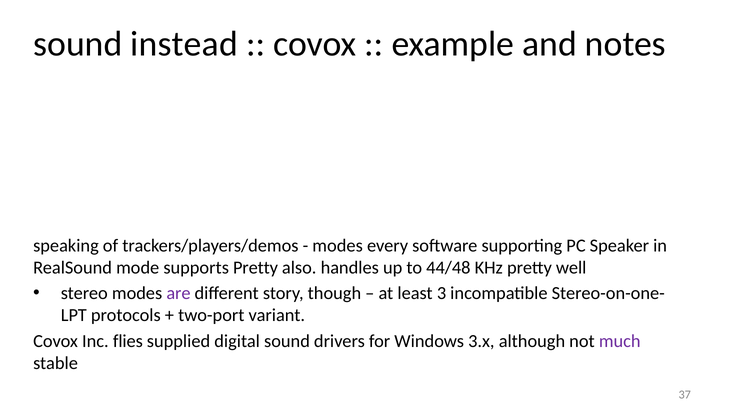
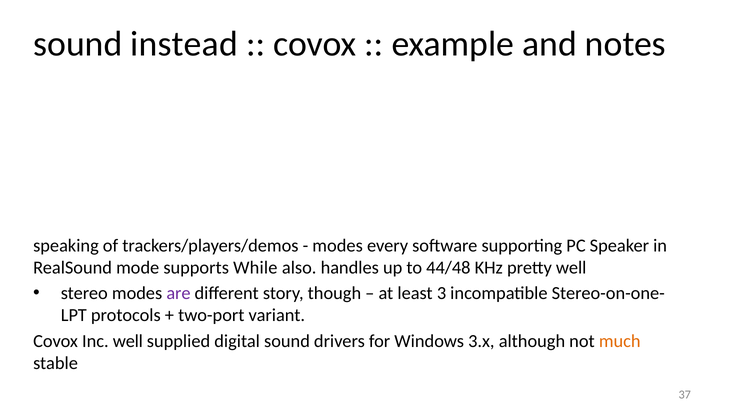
supports Pretty: Pretty -> While
Inc flies: flies -> well
much colour: purple -> orange
